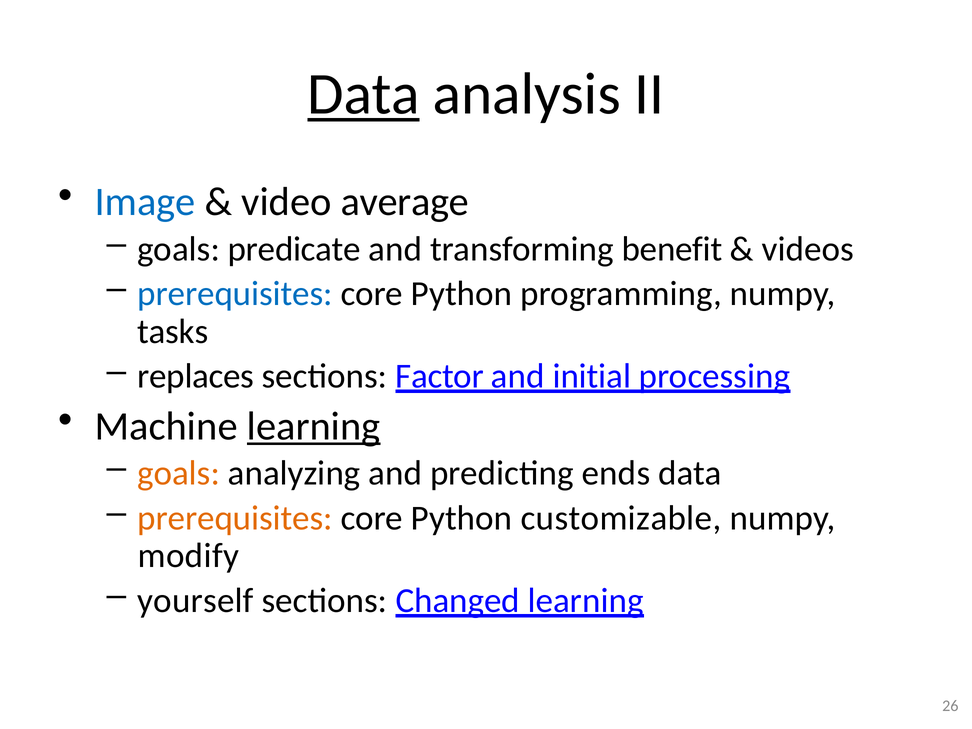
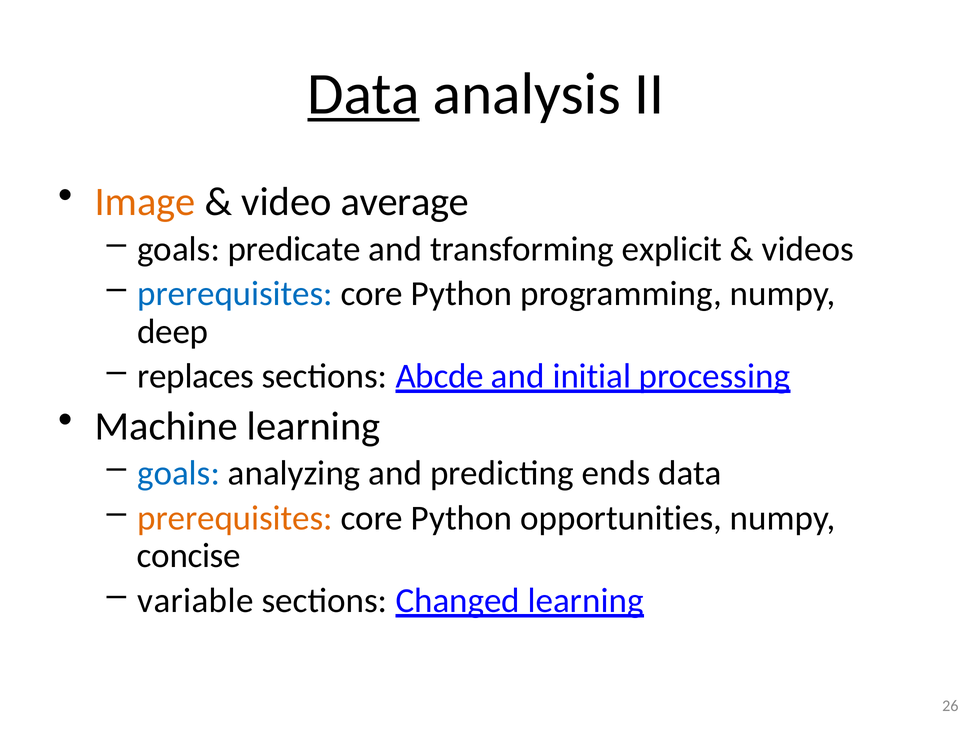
Image colour: blue -> orange
benefit: benefit -> explicit
tasks: tasks -> deep
Factor: Factor -> Abcde
learning at (314, 426) underline: present -> none
goals at (179, 473) colour: orange -> blue
customizable: customizable -> opportunities
modify: modify -> concise
yourself: yourself -> variable
